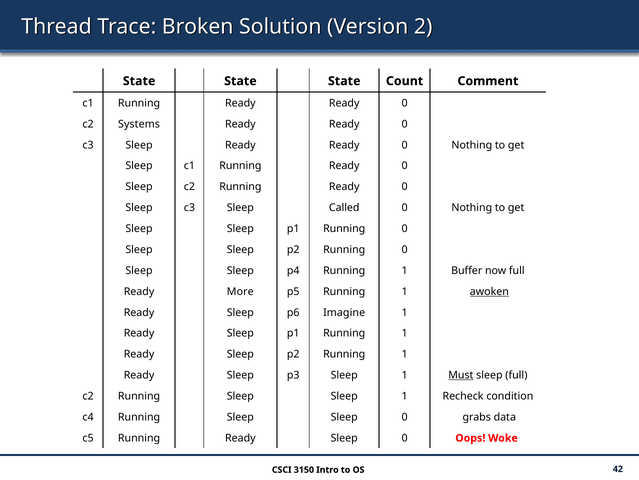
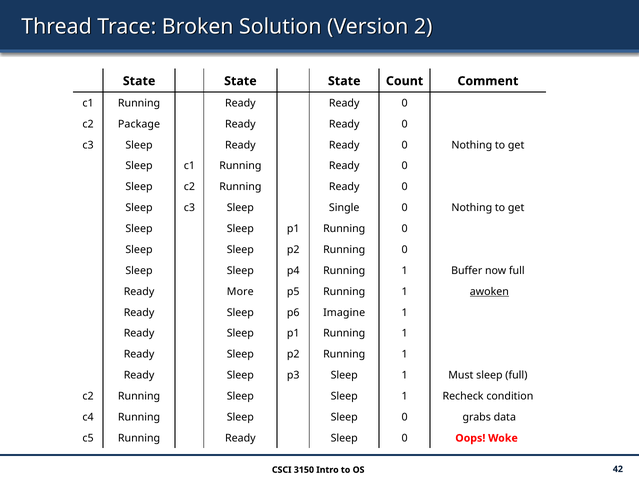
Systems: Systems -> Package
Called: Called -> Single
Must underline: present -> none
